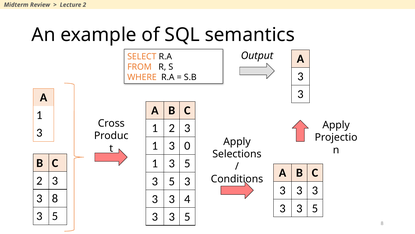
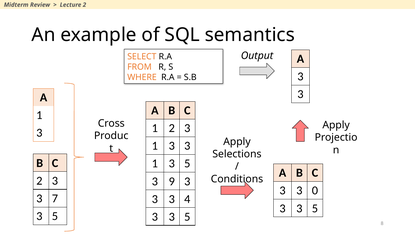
1 3 0: 0 -> 3
5 at (172, 181): 5 -> 9
3 at (315, 190): 3 -> 0
3 8: 8 -> 7
